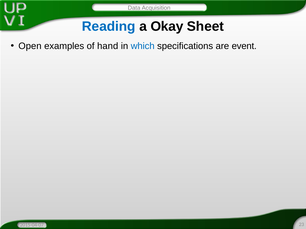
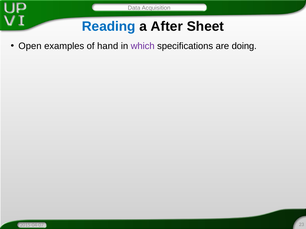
Okay: Okay -> After
which colour: blue -> purple
event: event -> doing
